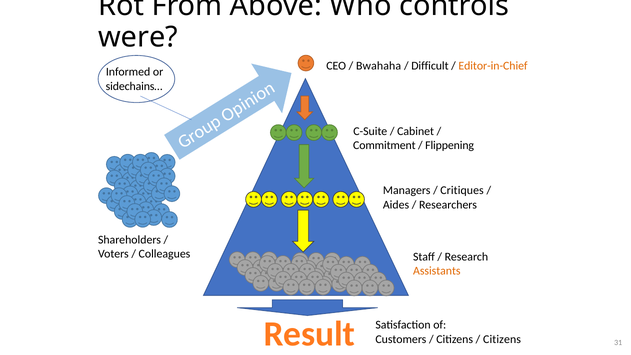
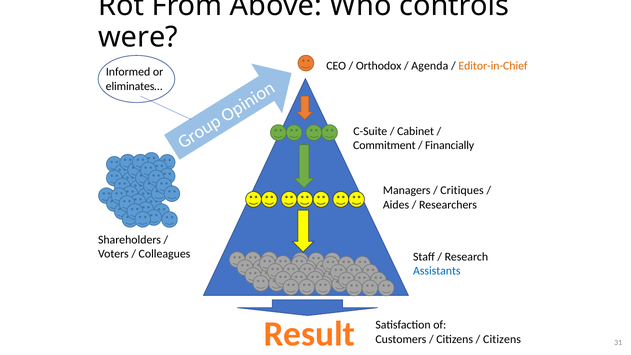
Bwahaha: Bwahaha -> Orthodox
Difficult: Difficult -> Agenda
sidechains…: sidechains… -> eliminates…
Flippening: Flippening -> Financially
Assistants colour: orange -> blue
